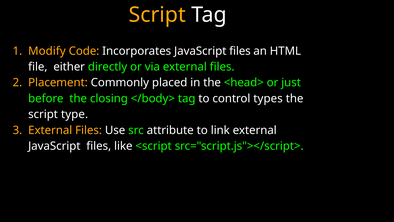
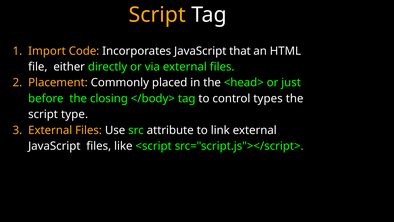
Modify: Modify -> Import
Incorporates JavaScript files: files -> that
